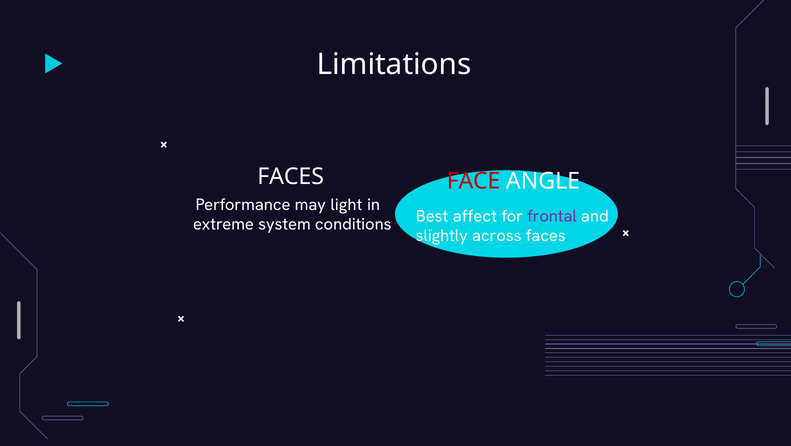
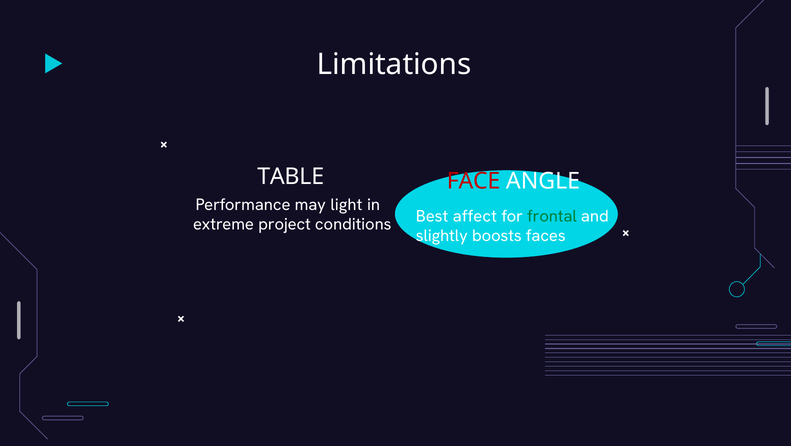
FACES at (291, 176): FACES -> TABLE
frontal colour: purple -> green
system: system -> project
across: across -> boosts
